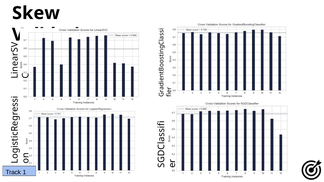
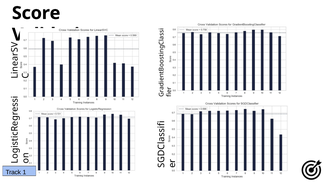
Skew: Skew -> Score
